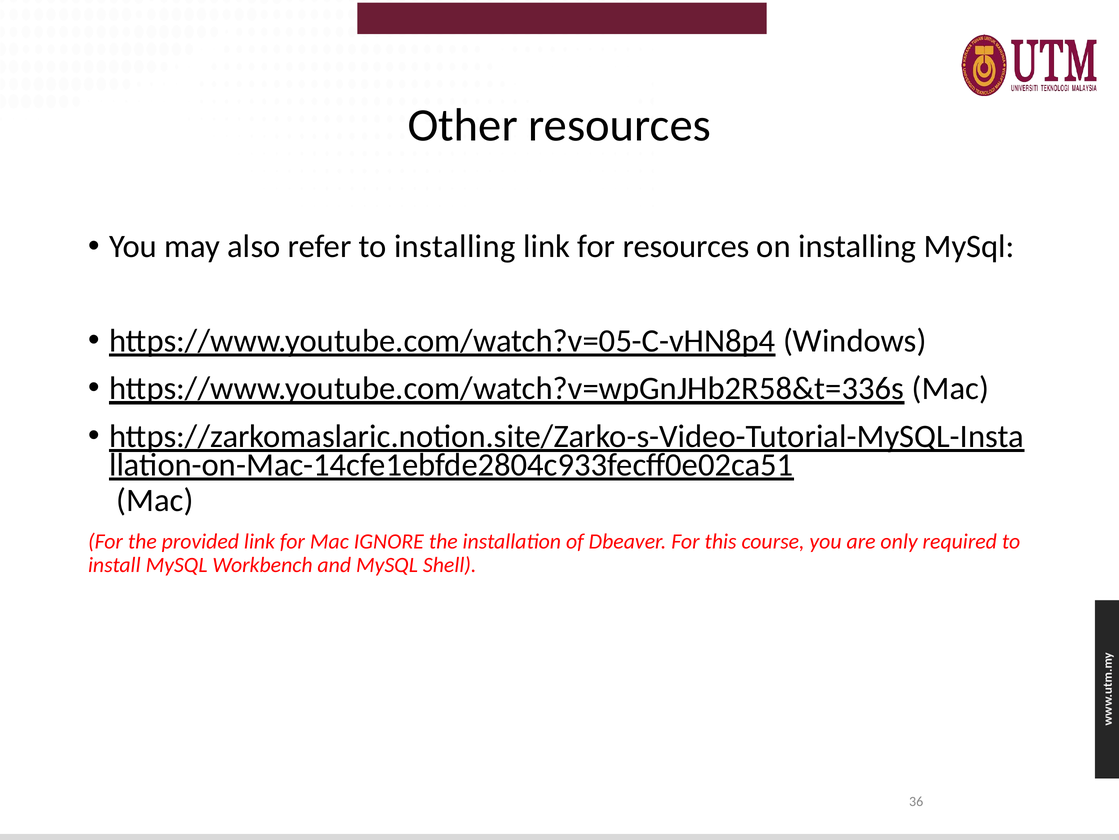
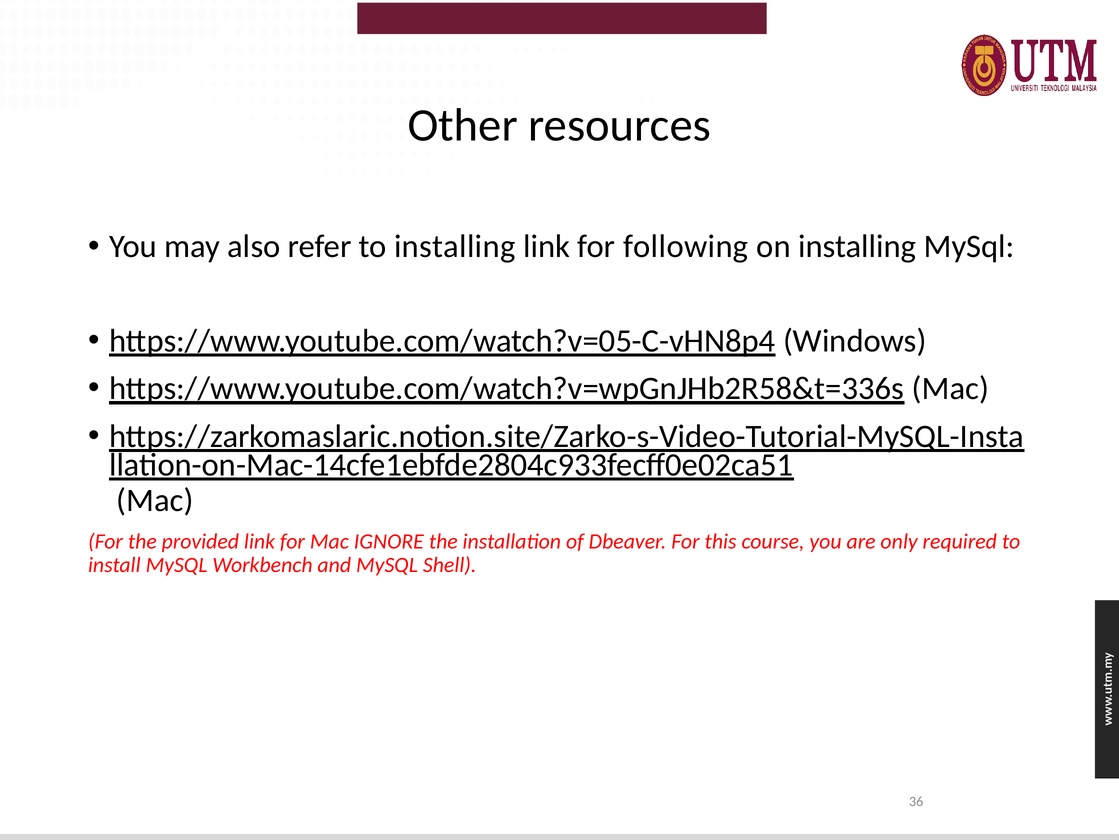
for resources: resources -> following
